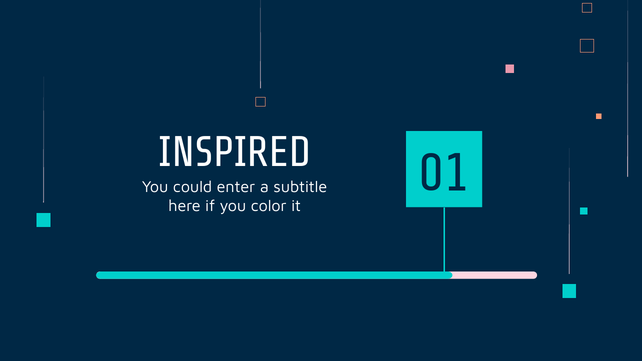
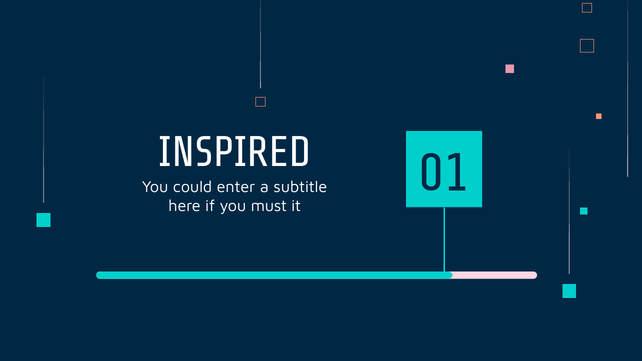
color: color -> must
